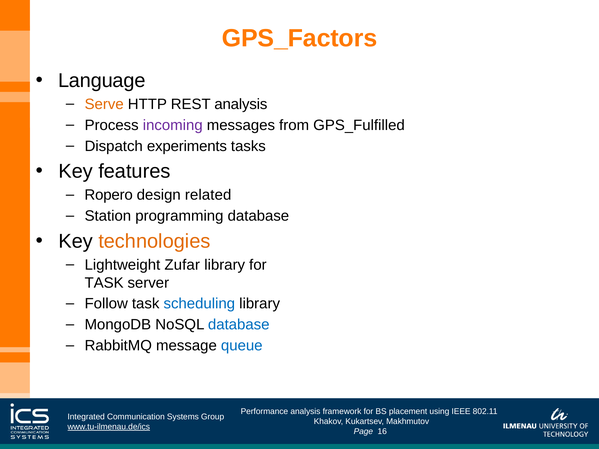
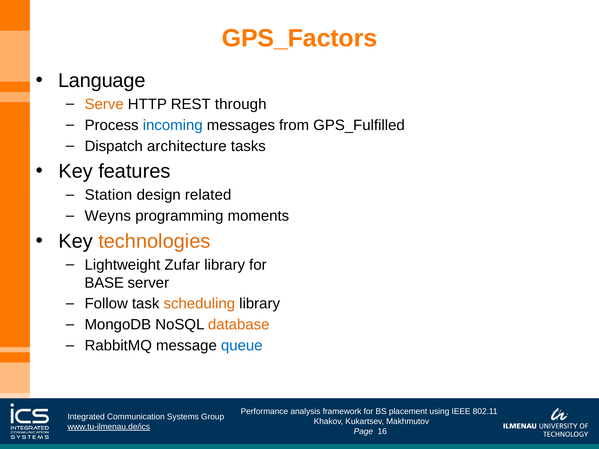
REST analysis: analysis -> through
incoming colour: purple -> blue
experiments: experiments -> architecture
Ropero: Ropero -> Station
Station: Station -> Weyns
programming database: database -> moments
TASK at (104, 283): TASK -> BASE
scheduling colour: blue -> orange
database at (239, 325) colour: blue -> orange
